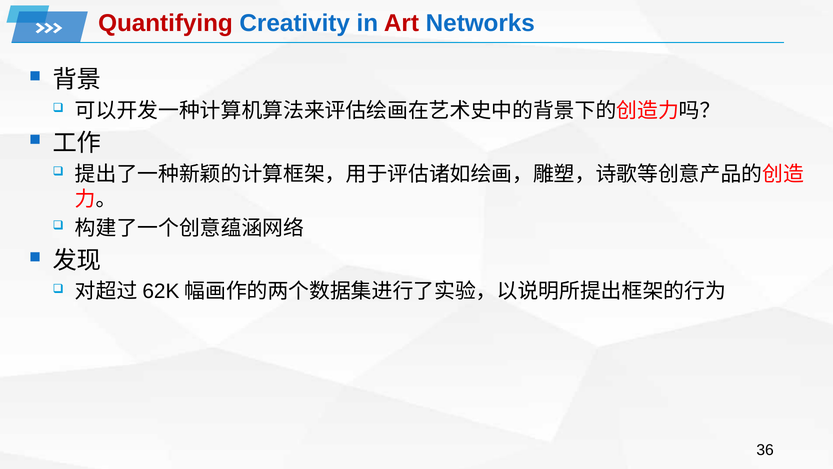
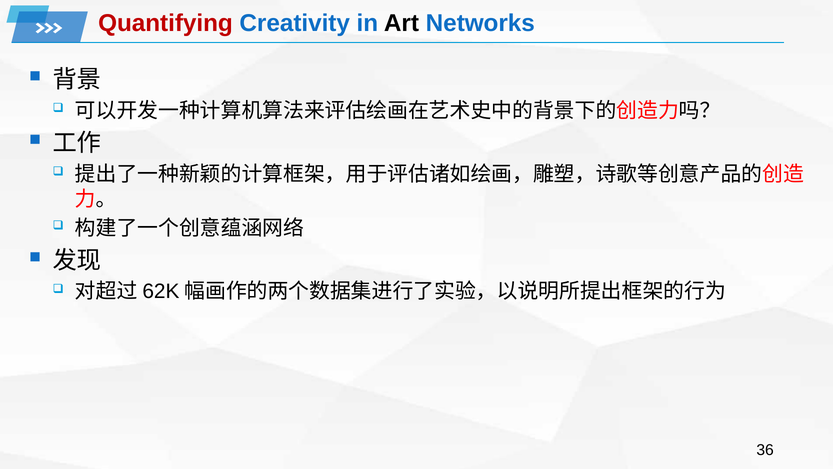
Art colour: red -> black
